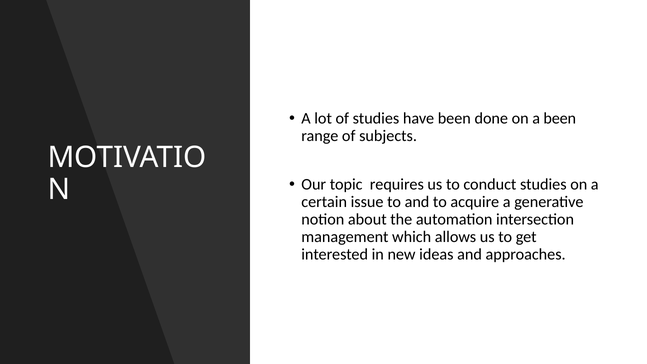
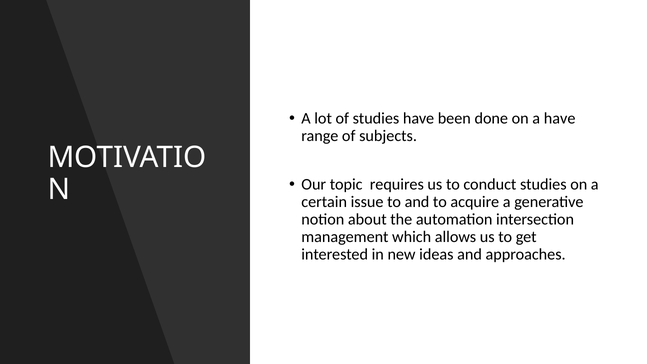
a been: been -> have
